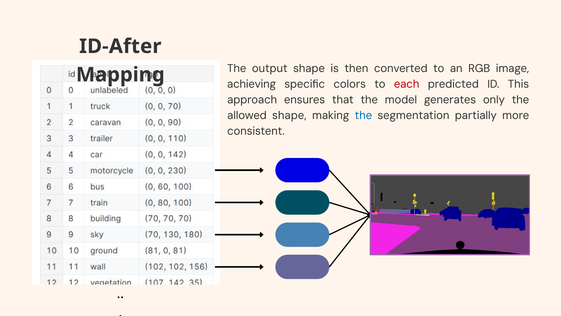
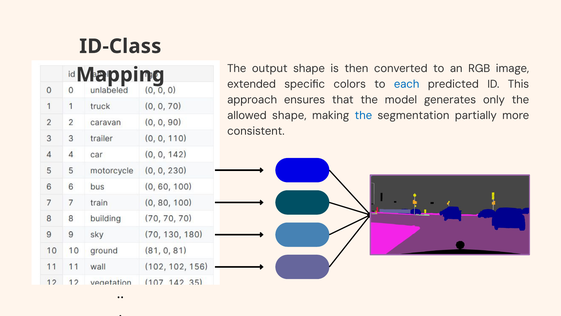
ID-After: ID-After -> ID-Class
achieving: achieving -> extended
each colour: red -> blue
